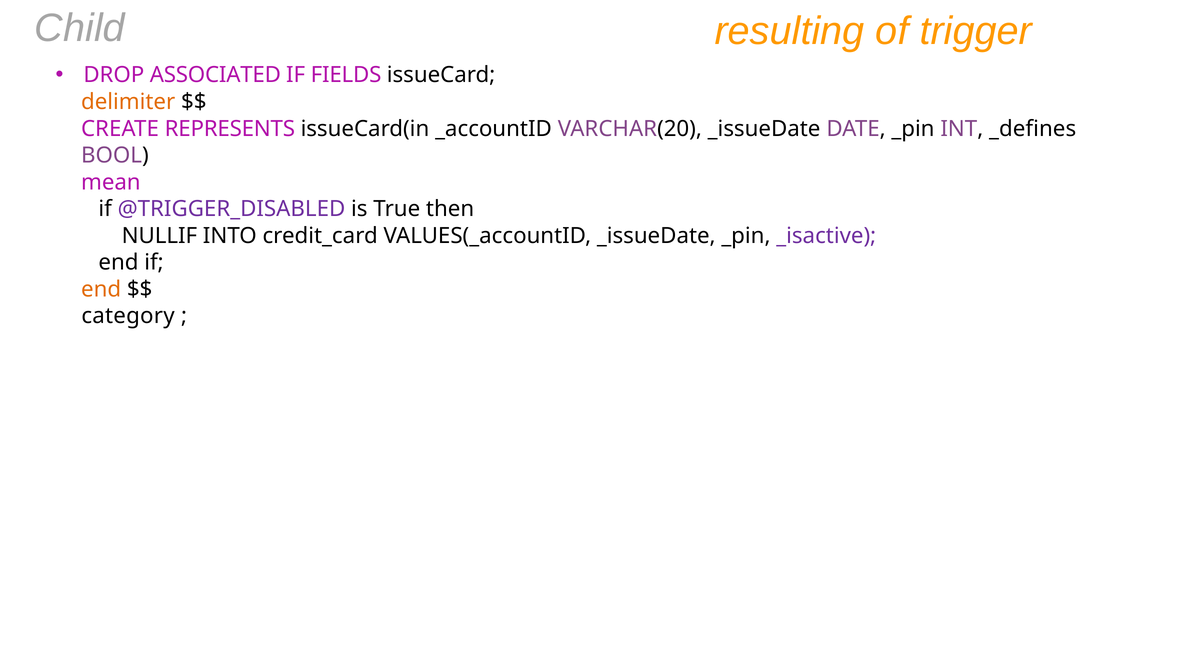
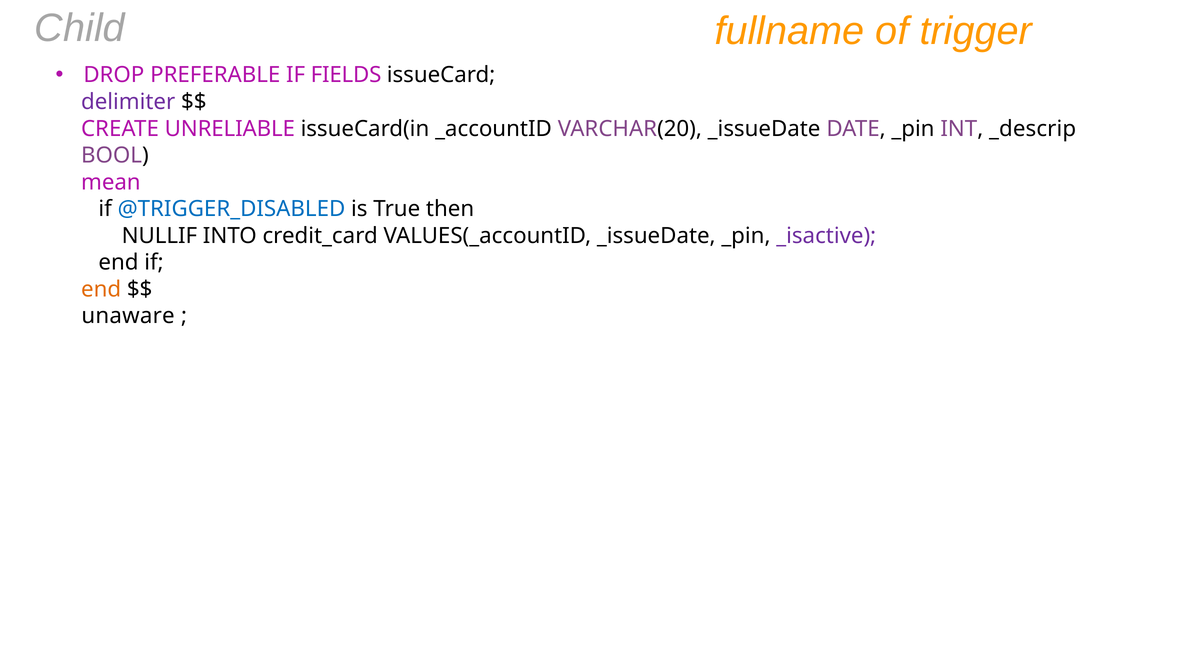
resulting: resulting -> fullname
ASSOCIATED: ASSOCIATED -> PREFERABLE
delimiter colour: orange -> purple
REPRESENTS: REPRESENTS -> UNRELIABLE
_defines: _defines -> _descrip
@TRIGGER_DISABLED colour: purple -> blue
category: category -> unaware
